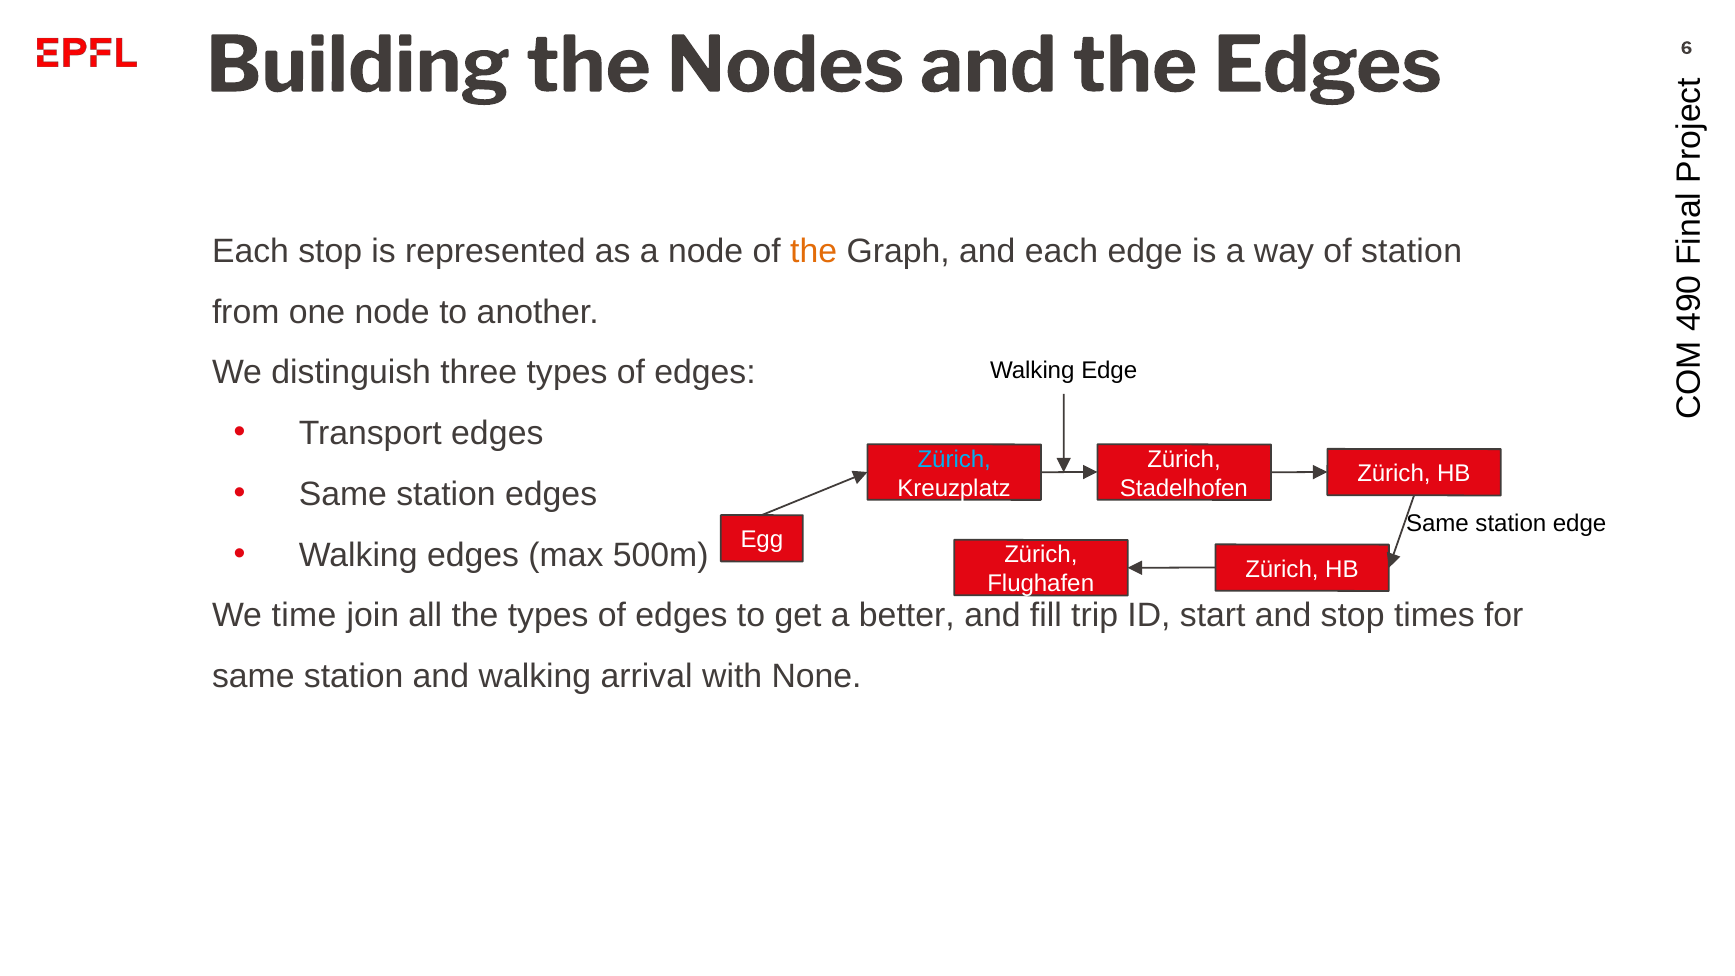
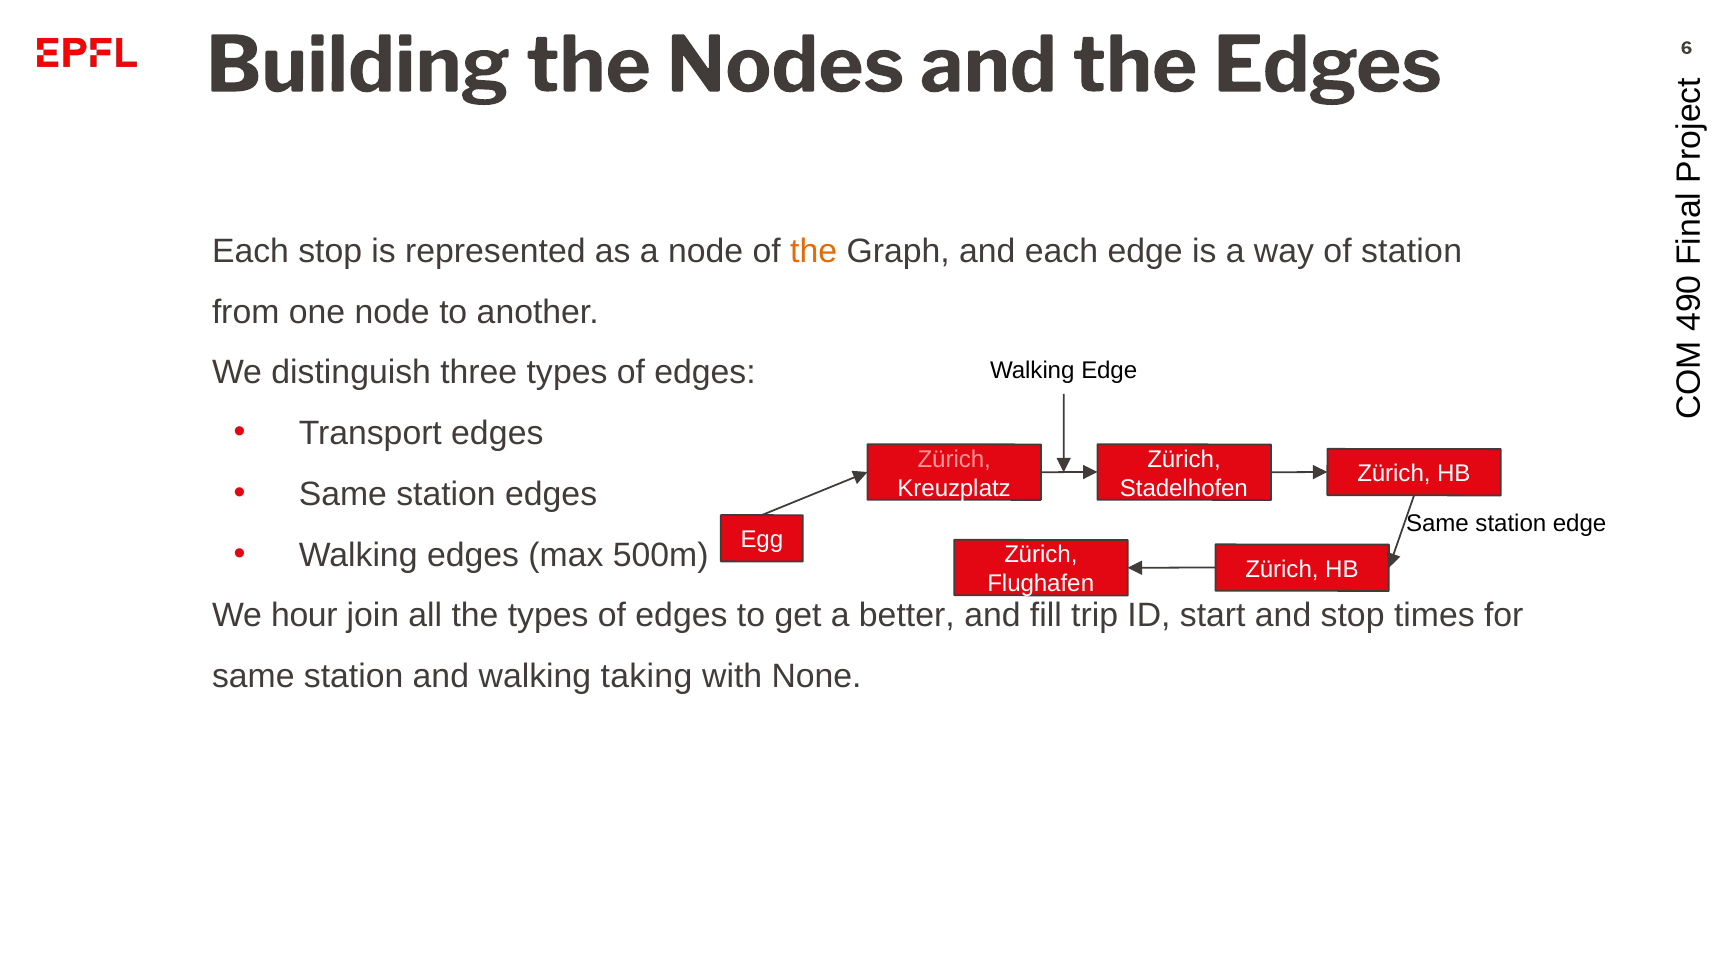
Zürich at (954, 459) colour: light blue -> pink
time: time -> hour
arrival: arrival -> taking
